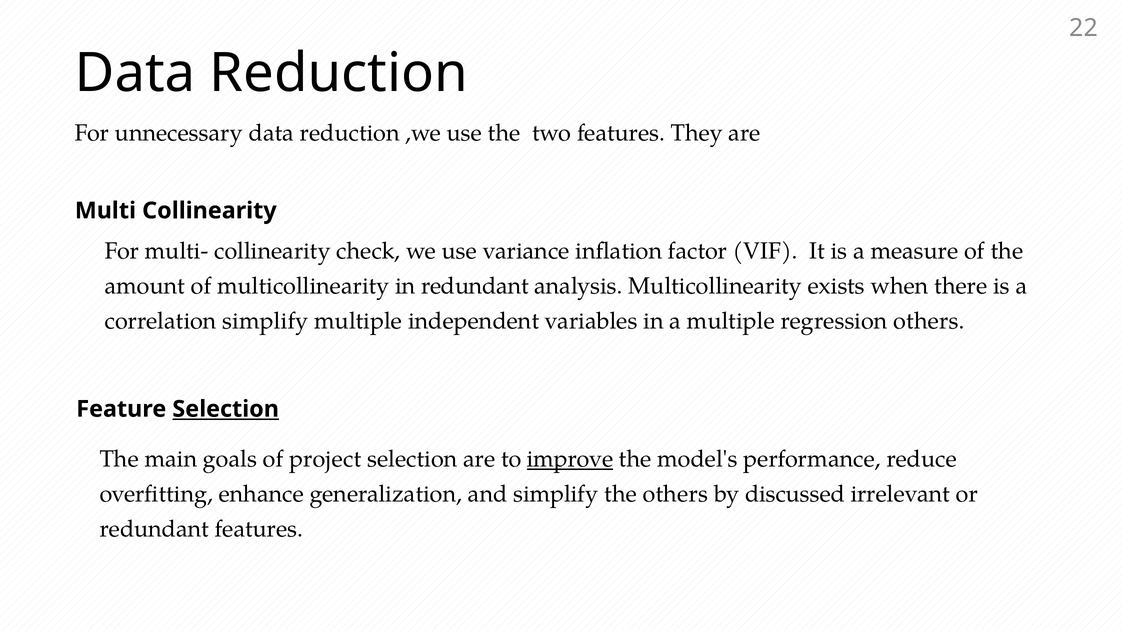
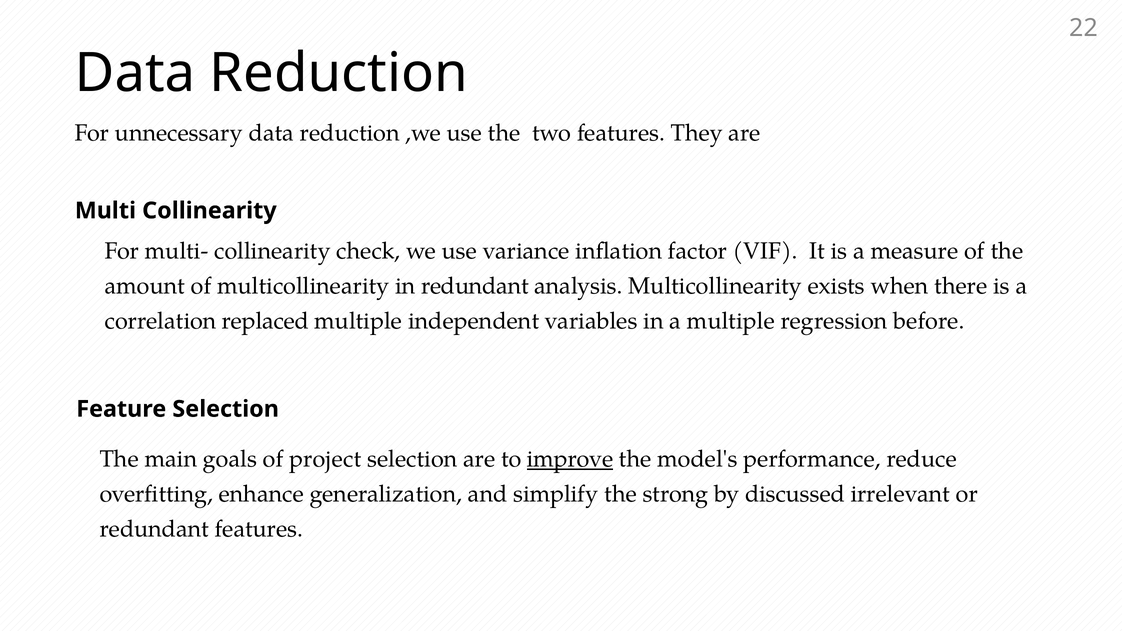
correlation simplify: simplify -> replaced
regression others: others -> before
Selection at (226, 409) underline: present -> none
the others: others -> strong
